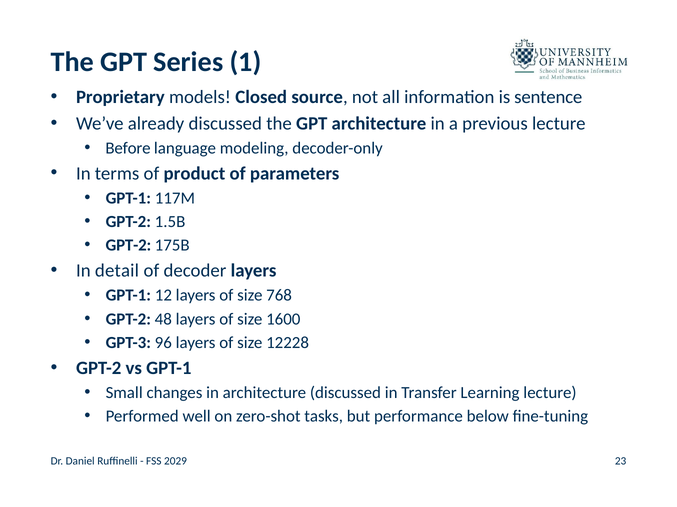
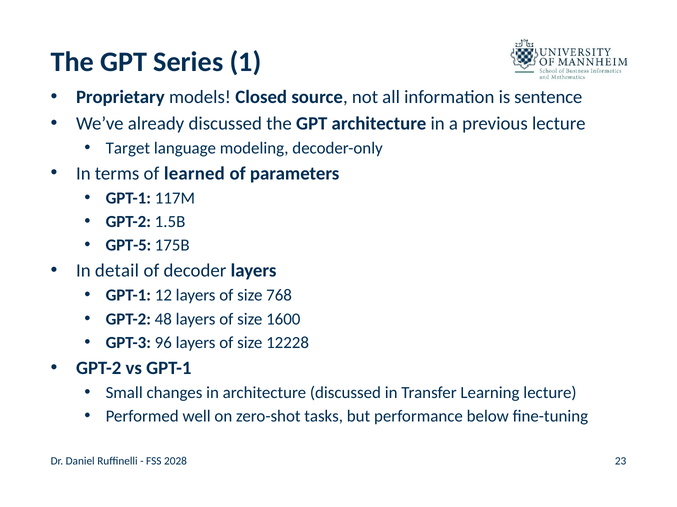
Before: Before -> Target
product: product -> learned
GPT-2 at (128, 246): GPT-2 -> GPT-5
2029: 2029 -> 2028
